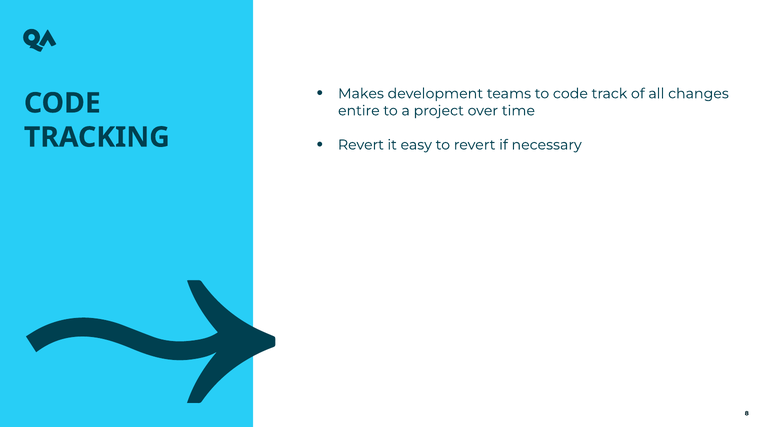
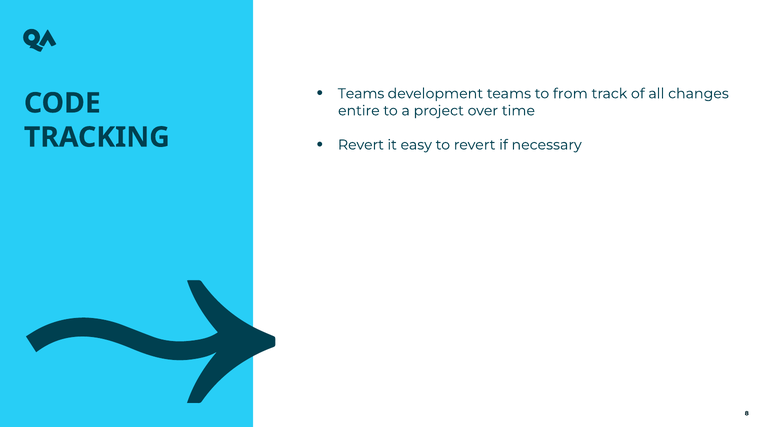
Makes at (361, 93): Makes -> Teams
to code: code -> from
